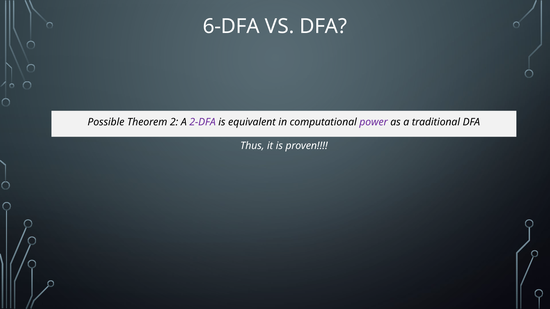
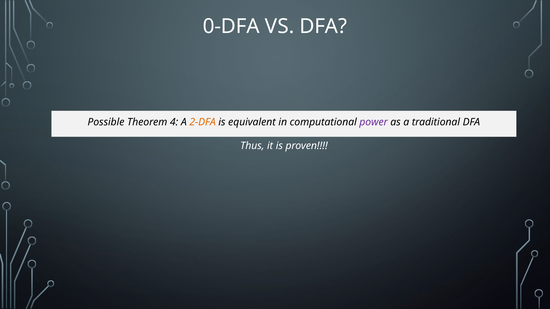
6-DFA: 6-DFA -> 0-DFA
2: 2 -> 4
2-DFA colour: purple -> orange
